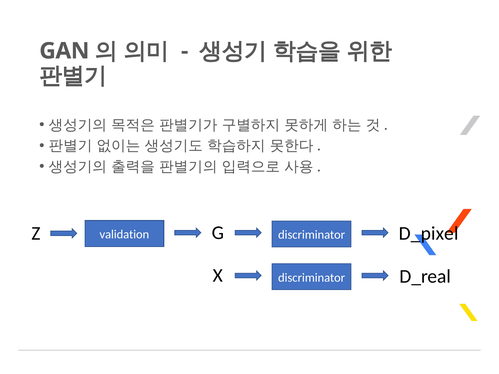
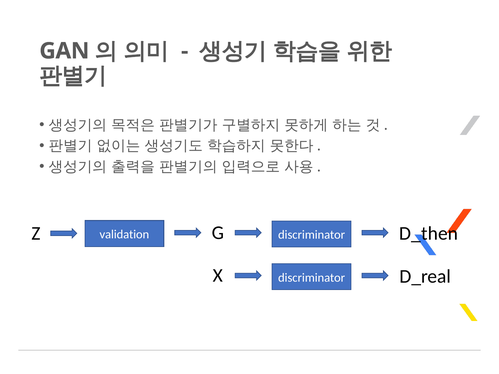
D_pixel: D_pixel -> D_then
